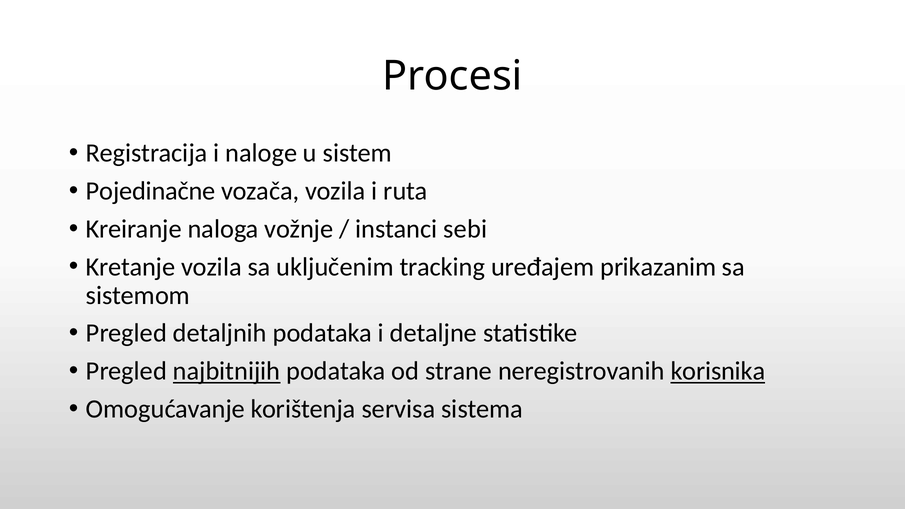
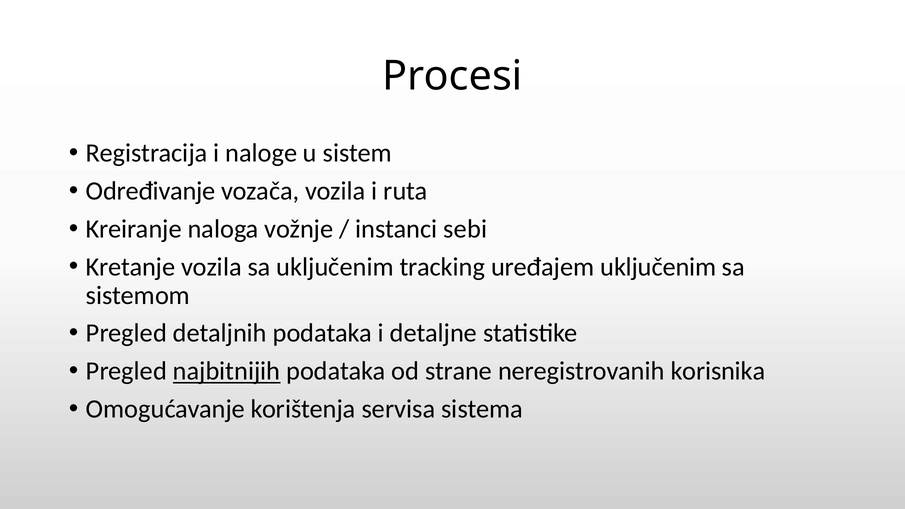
Pojedinačne: Pojedinačne -> Određivanje
uređajem prikazanim: prikazanim -> uključenim
korisnika underline: present -> none
